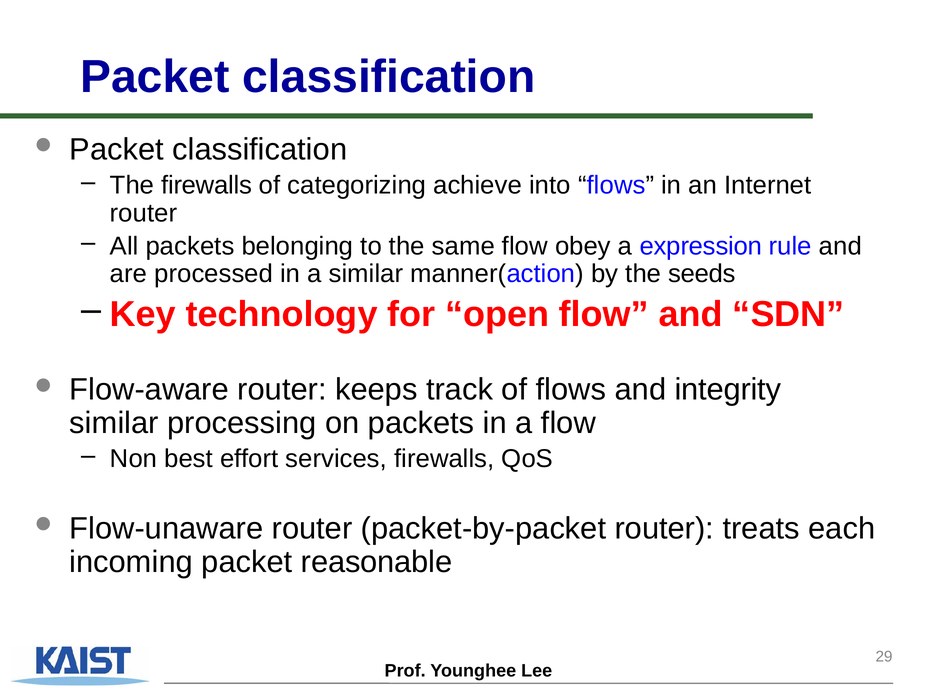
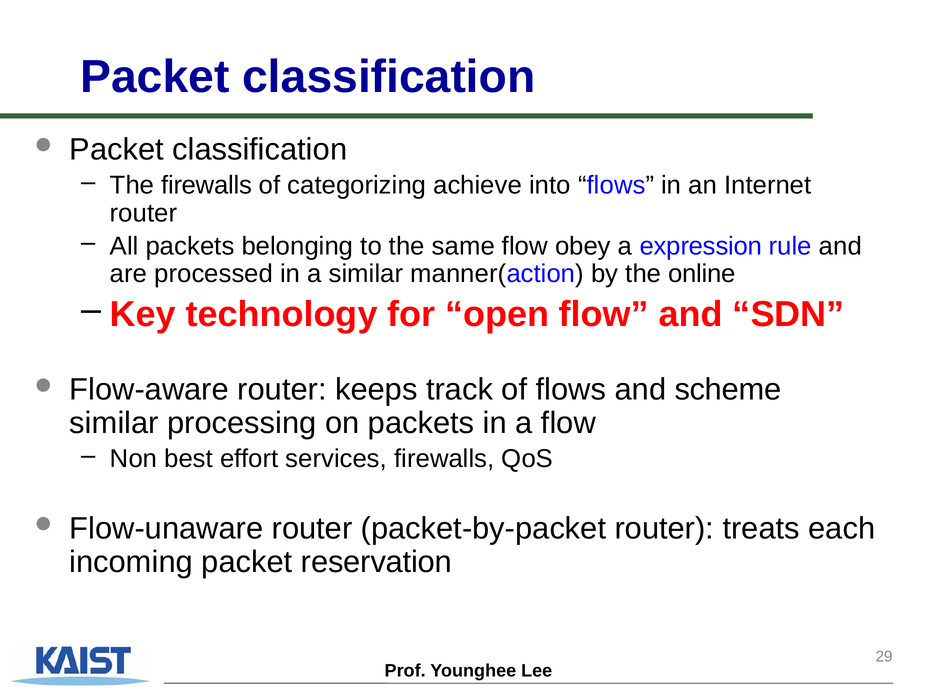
seeds: seeds -> online
integrity: integrity -> scheme
reasonable: reasonable -> reservation
